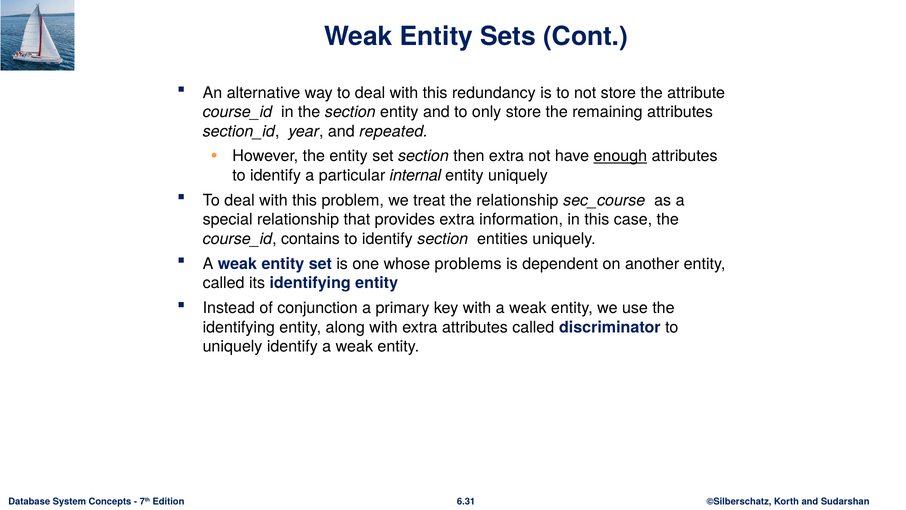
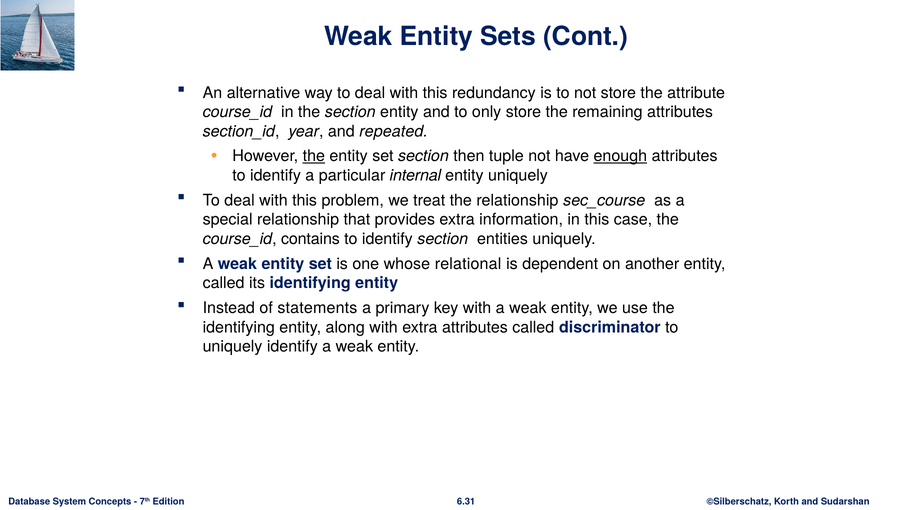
the at (314, 156) underline: none -> present
then extra: extra -> tuple
problems: problems -> relational
conjunction: conjunction -> statements
